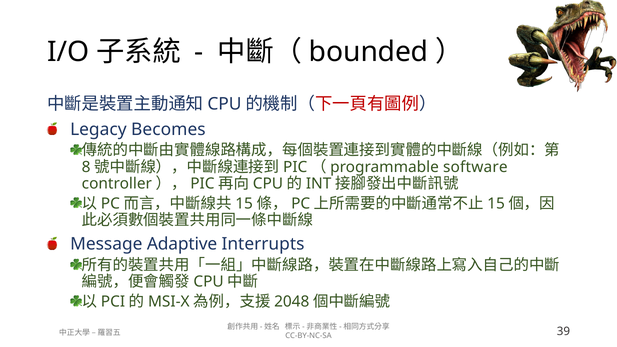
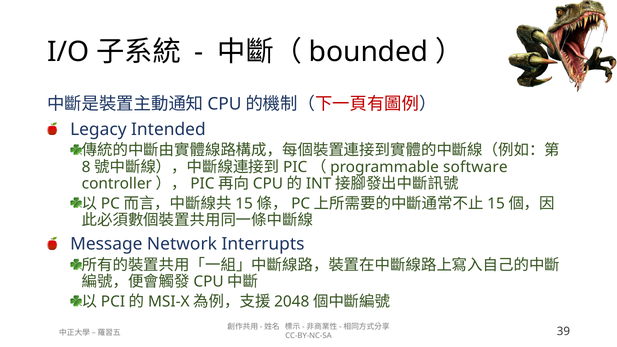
Becomes: Becomes -> Intended
Adaptive: Adaptive -> Network
